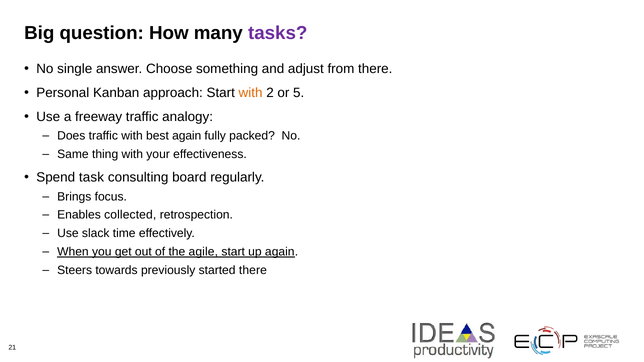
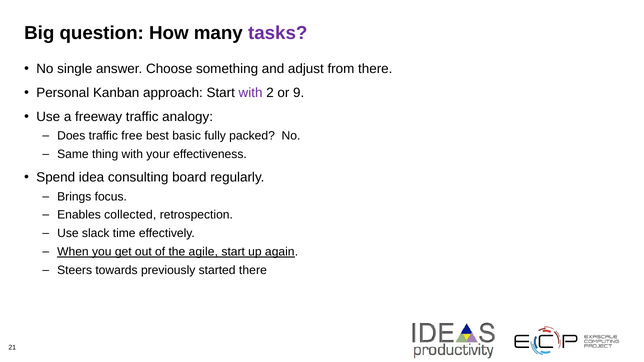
with at (251, 93) colour: orange -> purple
5: 5 -> 9
traffic with: with -> free
best again: again -> basic
task: task -> idea
